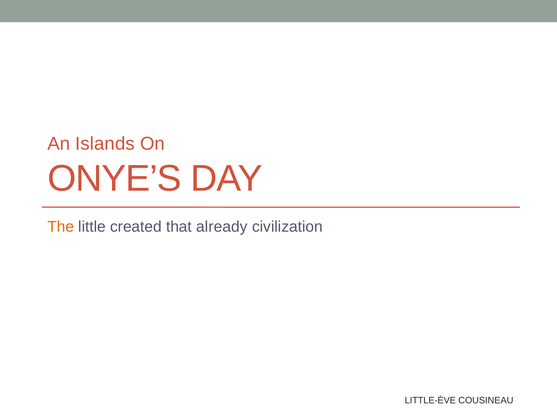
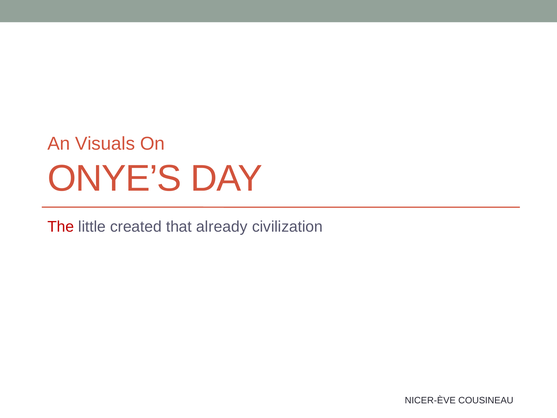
Islands: Islands -> Visuals
The colour: orange -> red
LITTLE-ÈVE: LITTLE-ÈVE -> NICER-ÈVE
